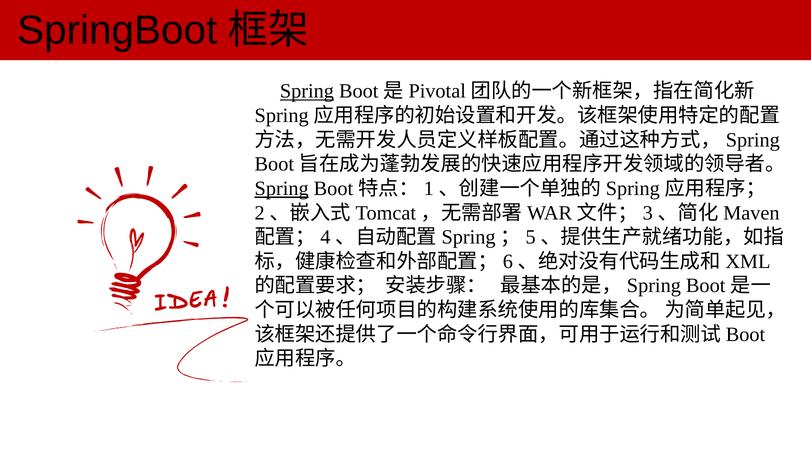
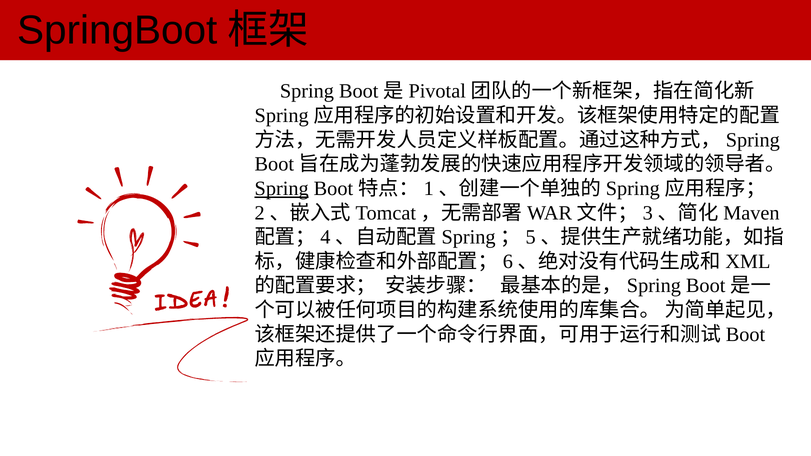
Spring at (307, 91) underline: present -> none
